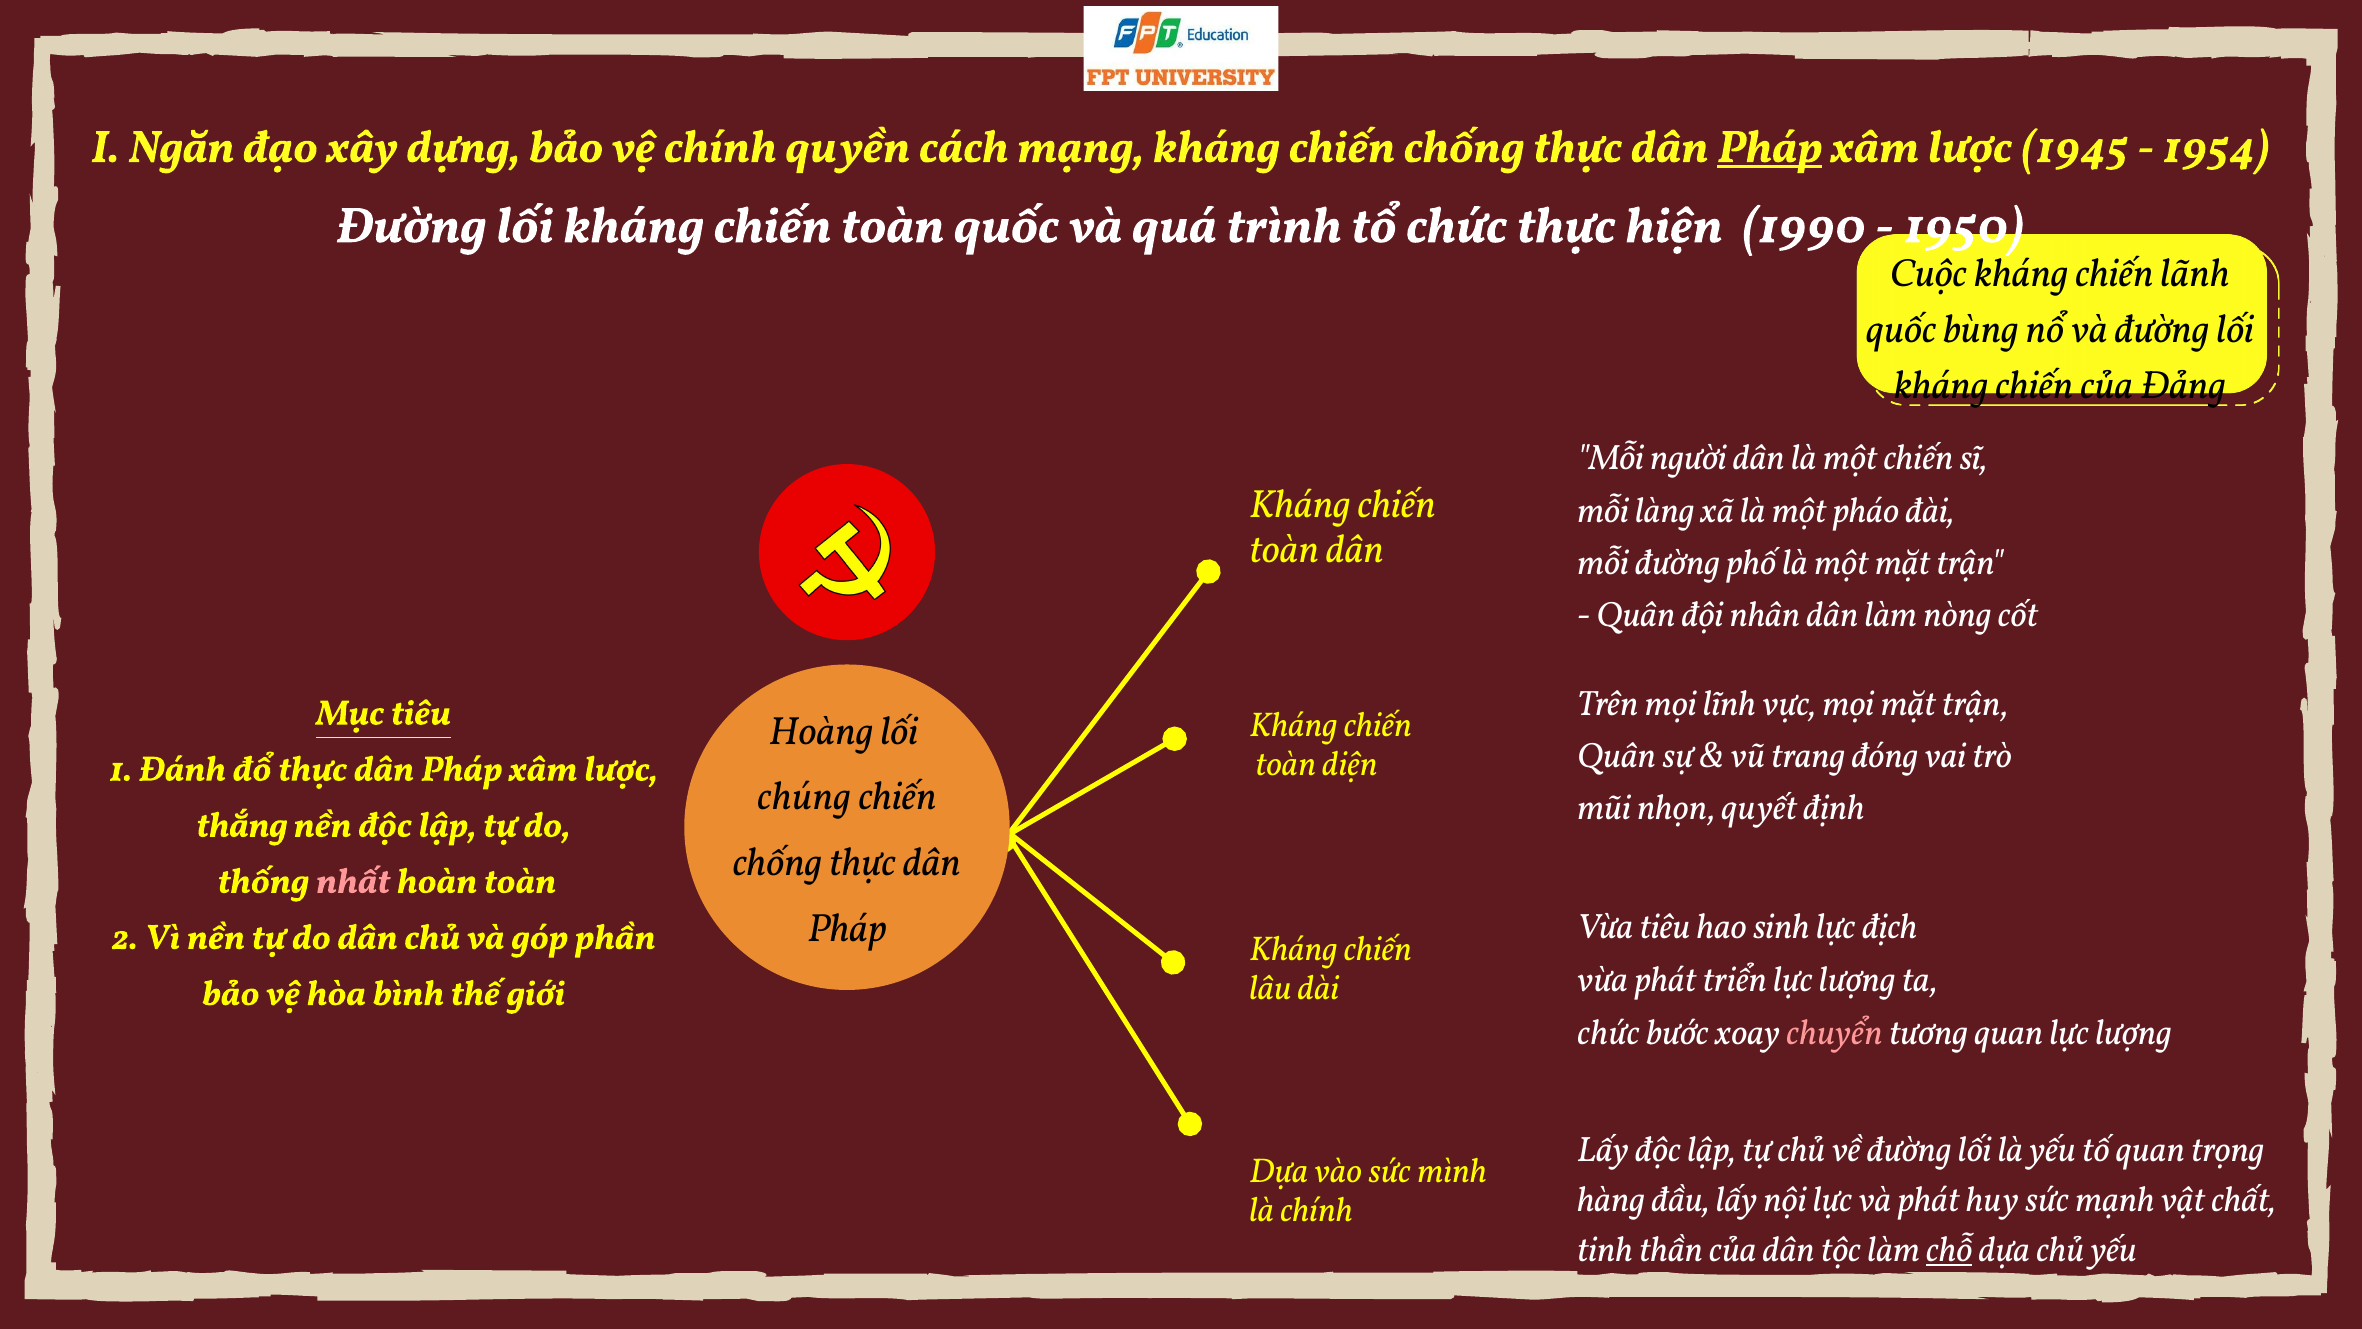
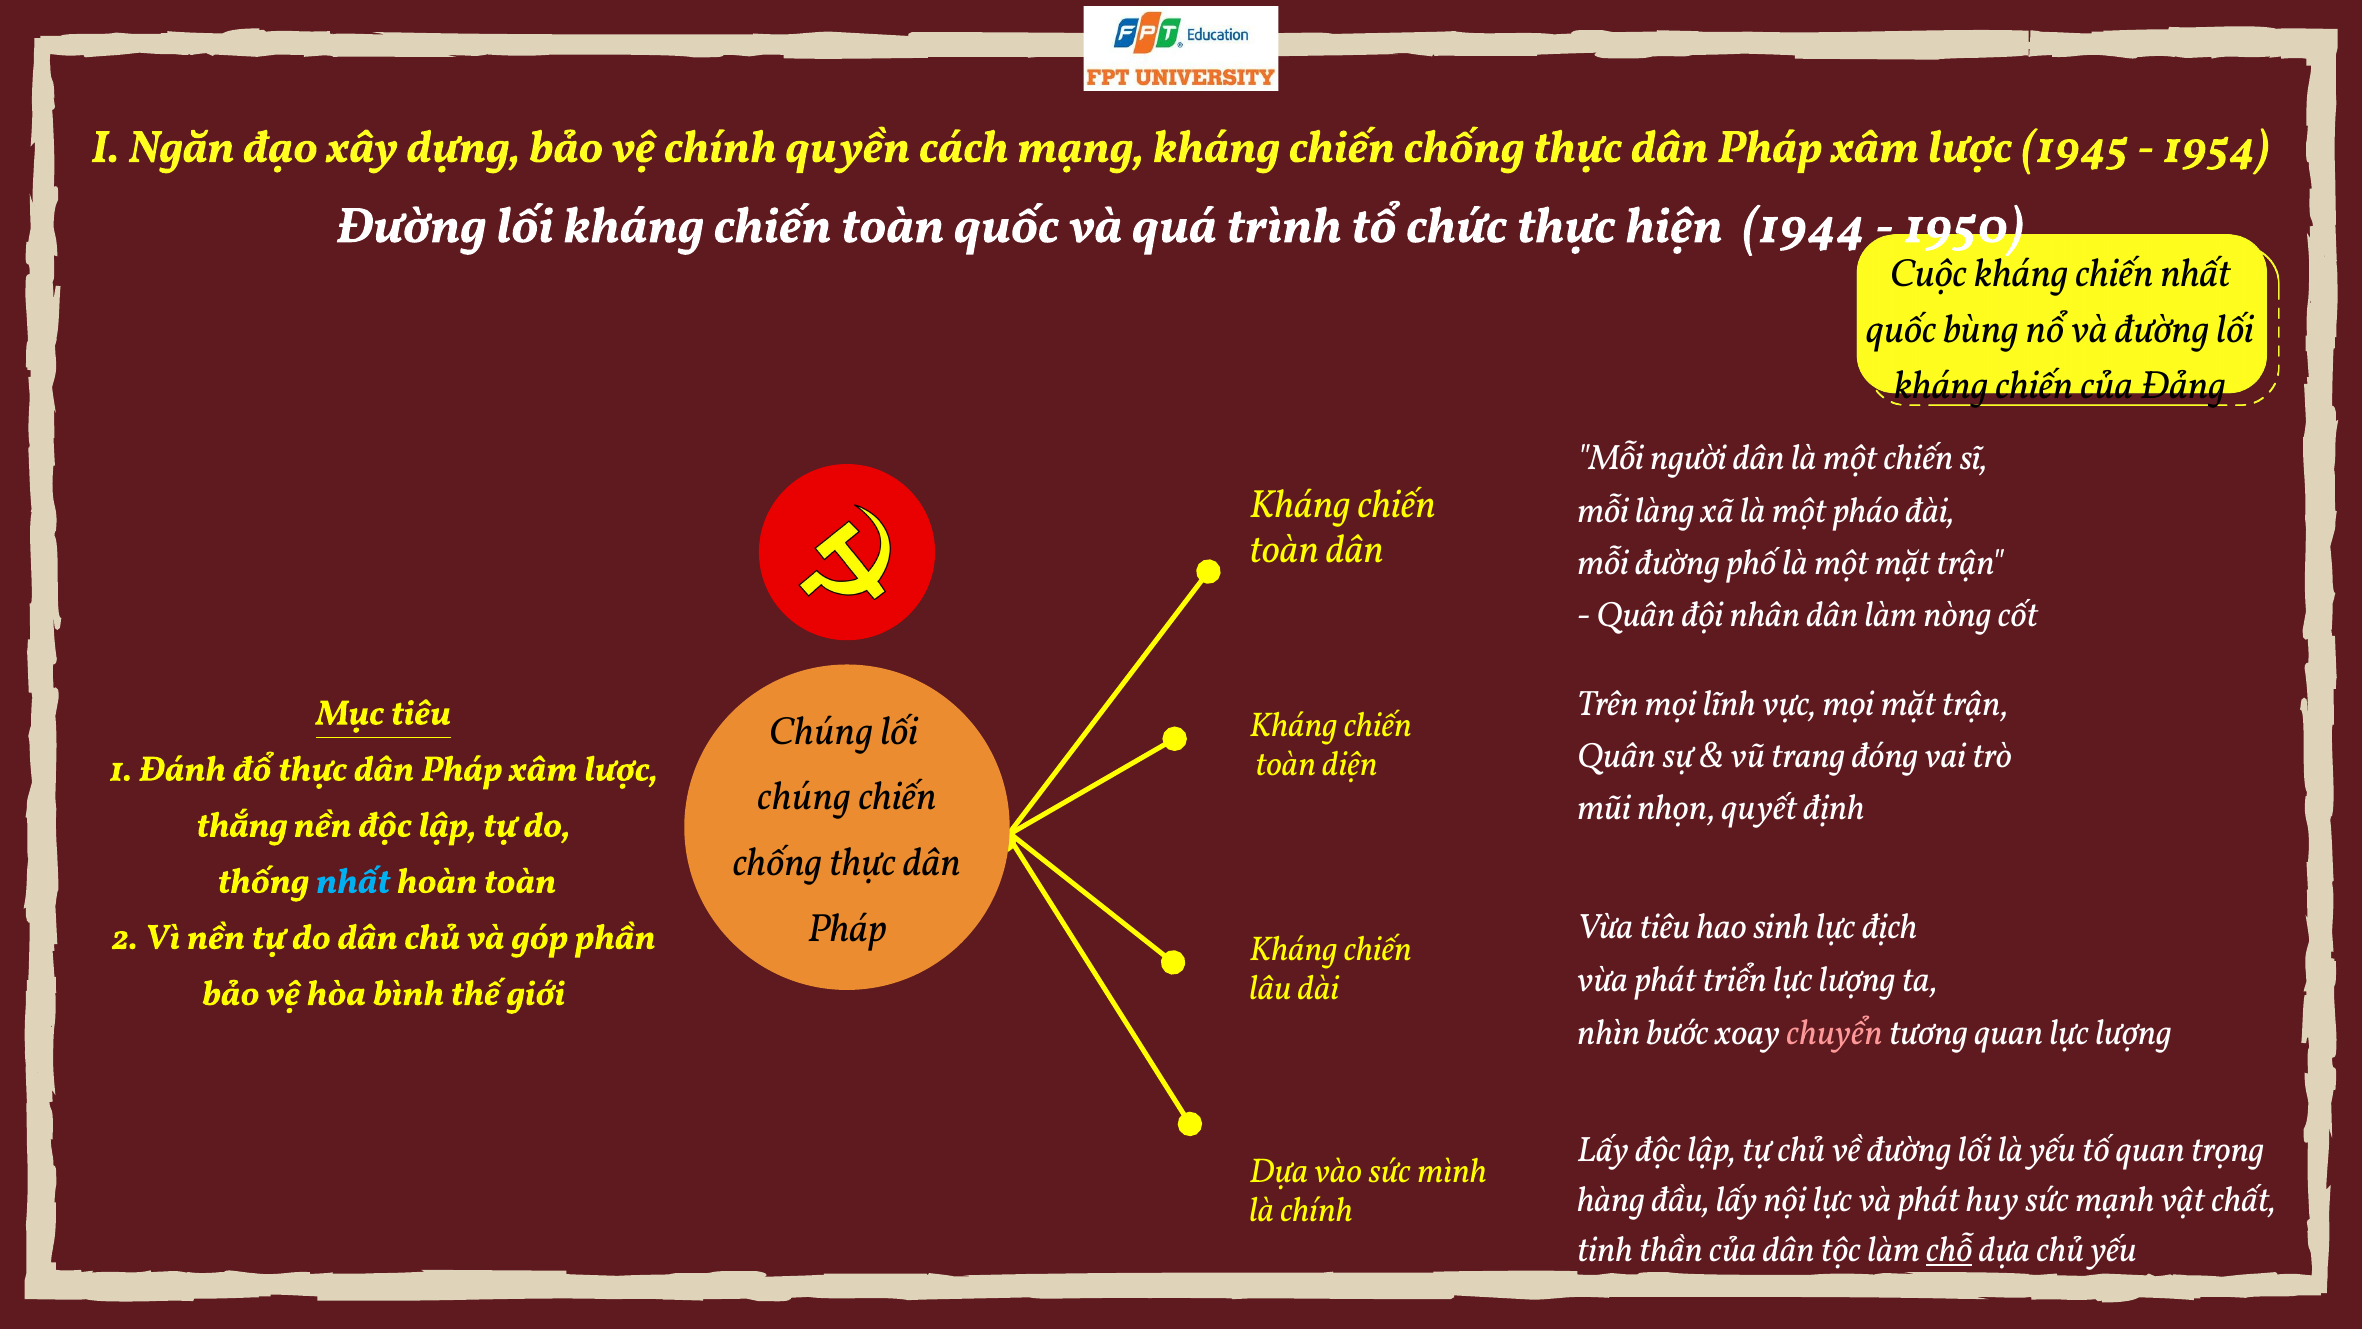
Pháp at (1770, 147) underline: present -> none
1990: 1990 -> 1944
chiến lãnh: lãnh -> nhất
Hoàng at (821, 731): Hoàng -> Chúng
nhất at (353, 881) colour: pink -> light blue
chức at (1609, 1033): chức -> nhìn
